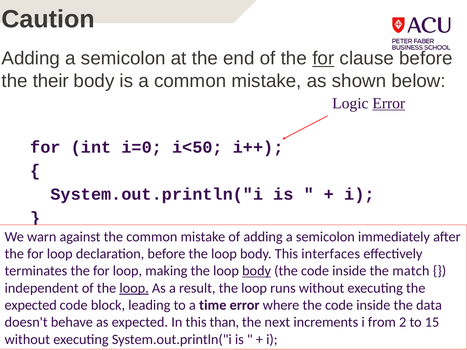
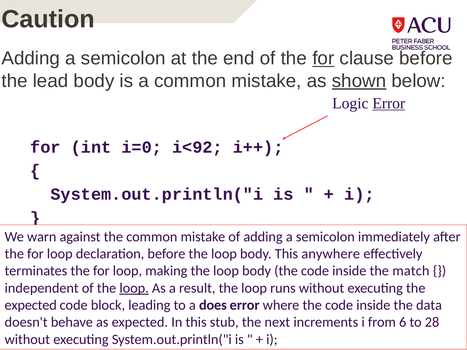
their: their -> lead
shown underline: none -> present
i<50: i<50 -> i<92
interfaces: interfaces -> anywhere
body at (257, 271) underline: present -> none
time: time -> does
than: than -> stub
2: 2 -> 6
15: 15 -> 28
